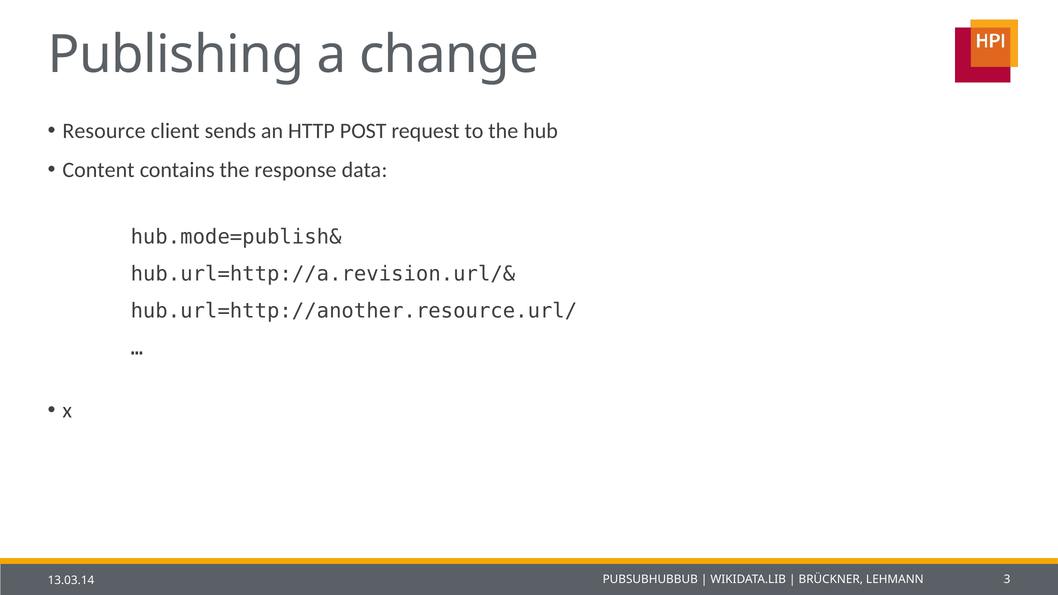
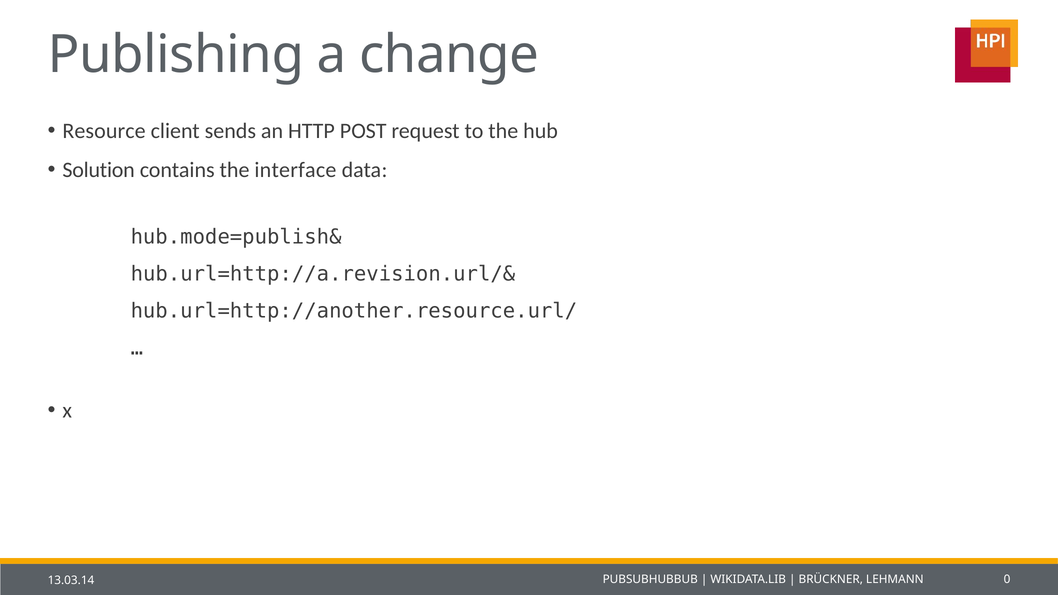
Content: Content -> Solution
response: response -> interface
3: 3 -> 0
